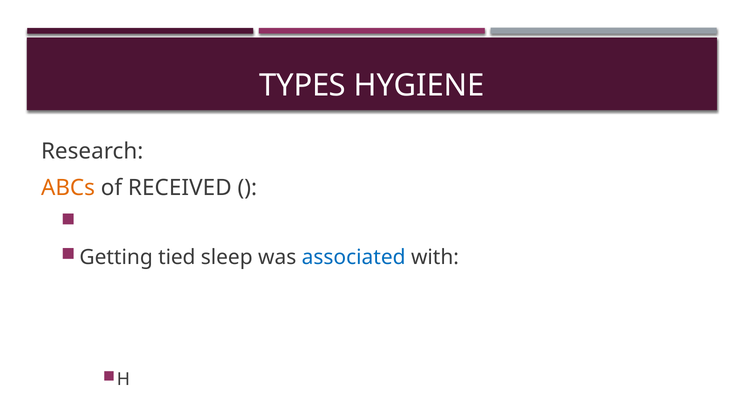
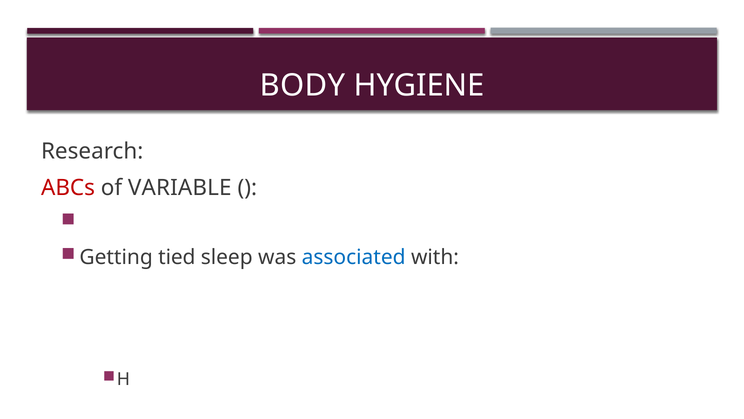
TYPES: TYPES -> BODY
ABCs colour: orange -> red
RECEIVED: RECEIVED -> VARIABLE
